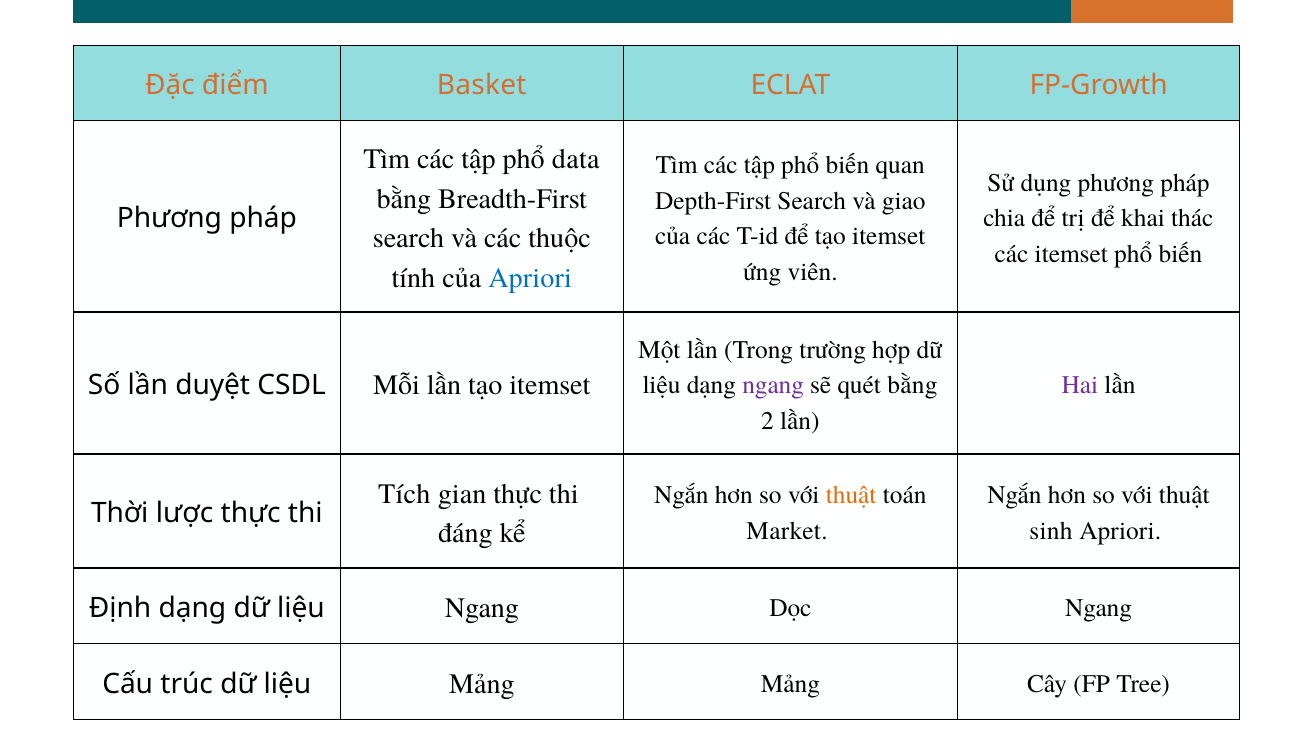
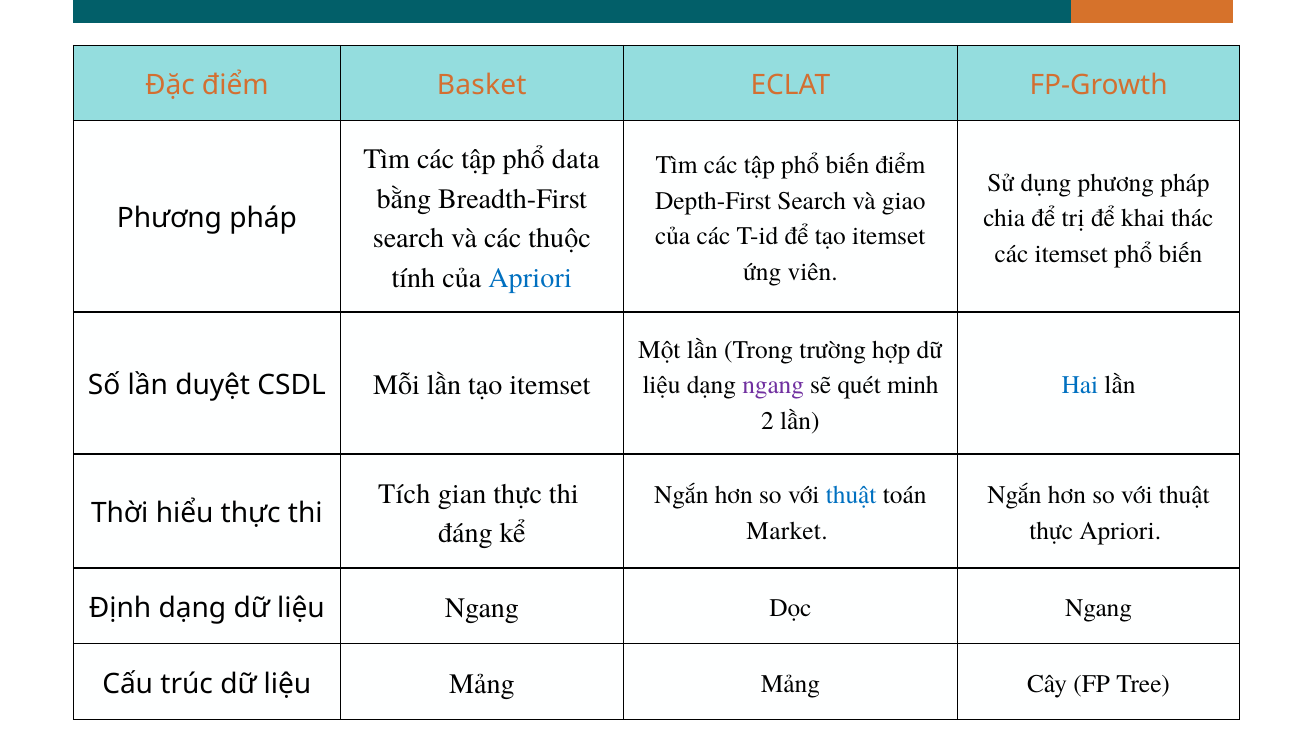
biến quan: quan -> điểm
quét bằng: bằng -> minh
Hai colour: purple -> blue
thuật at (851, 495) colour: orange -> blue
lược: lược -> hiểu
sinh at (1051, 531): sinh -> thực
